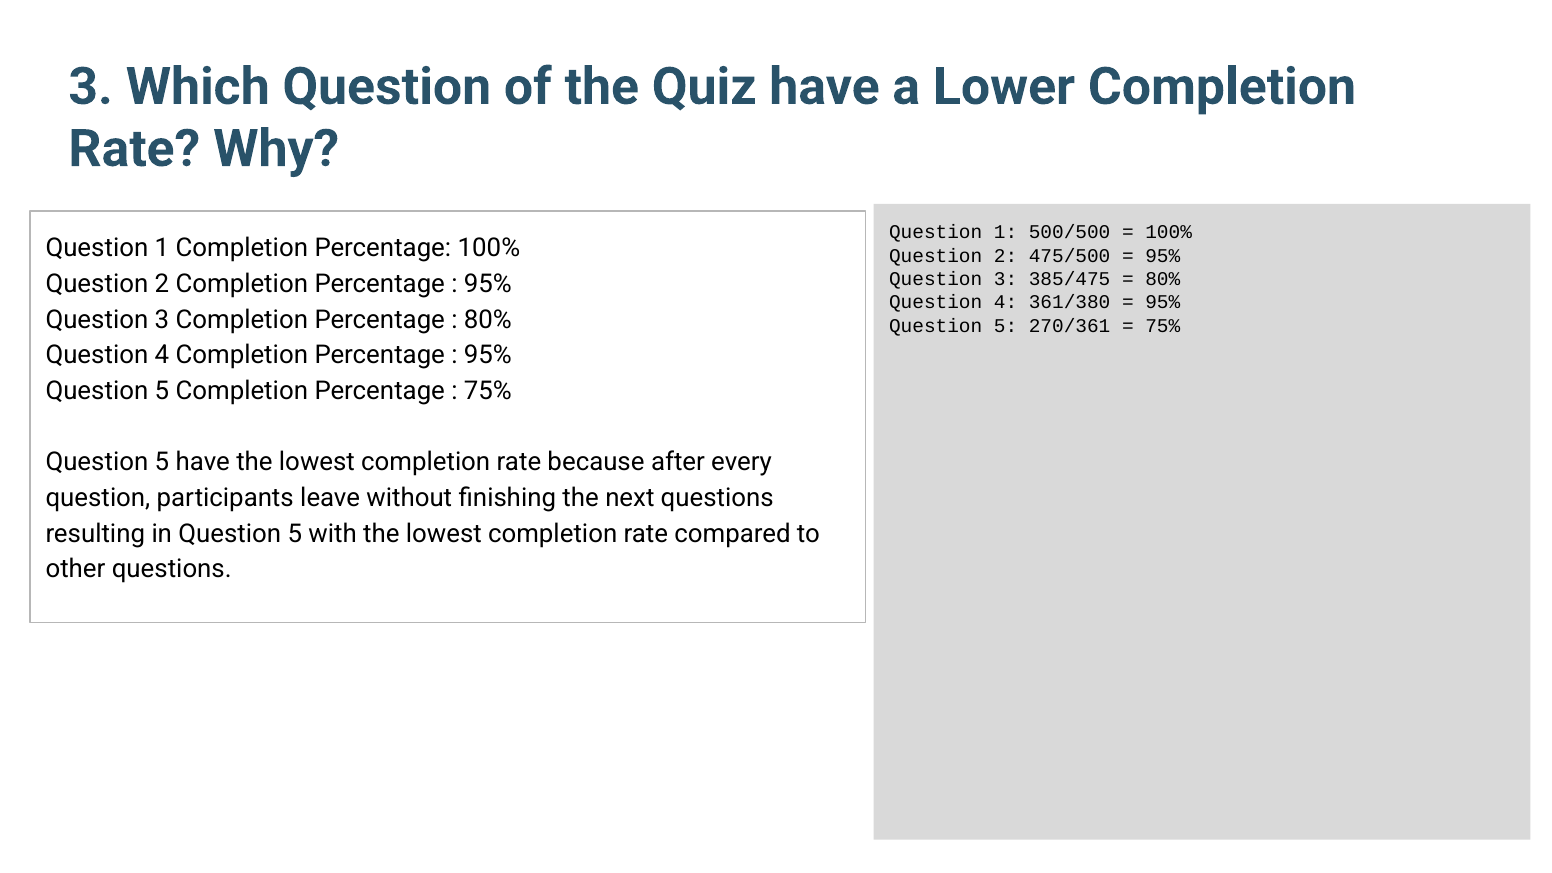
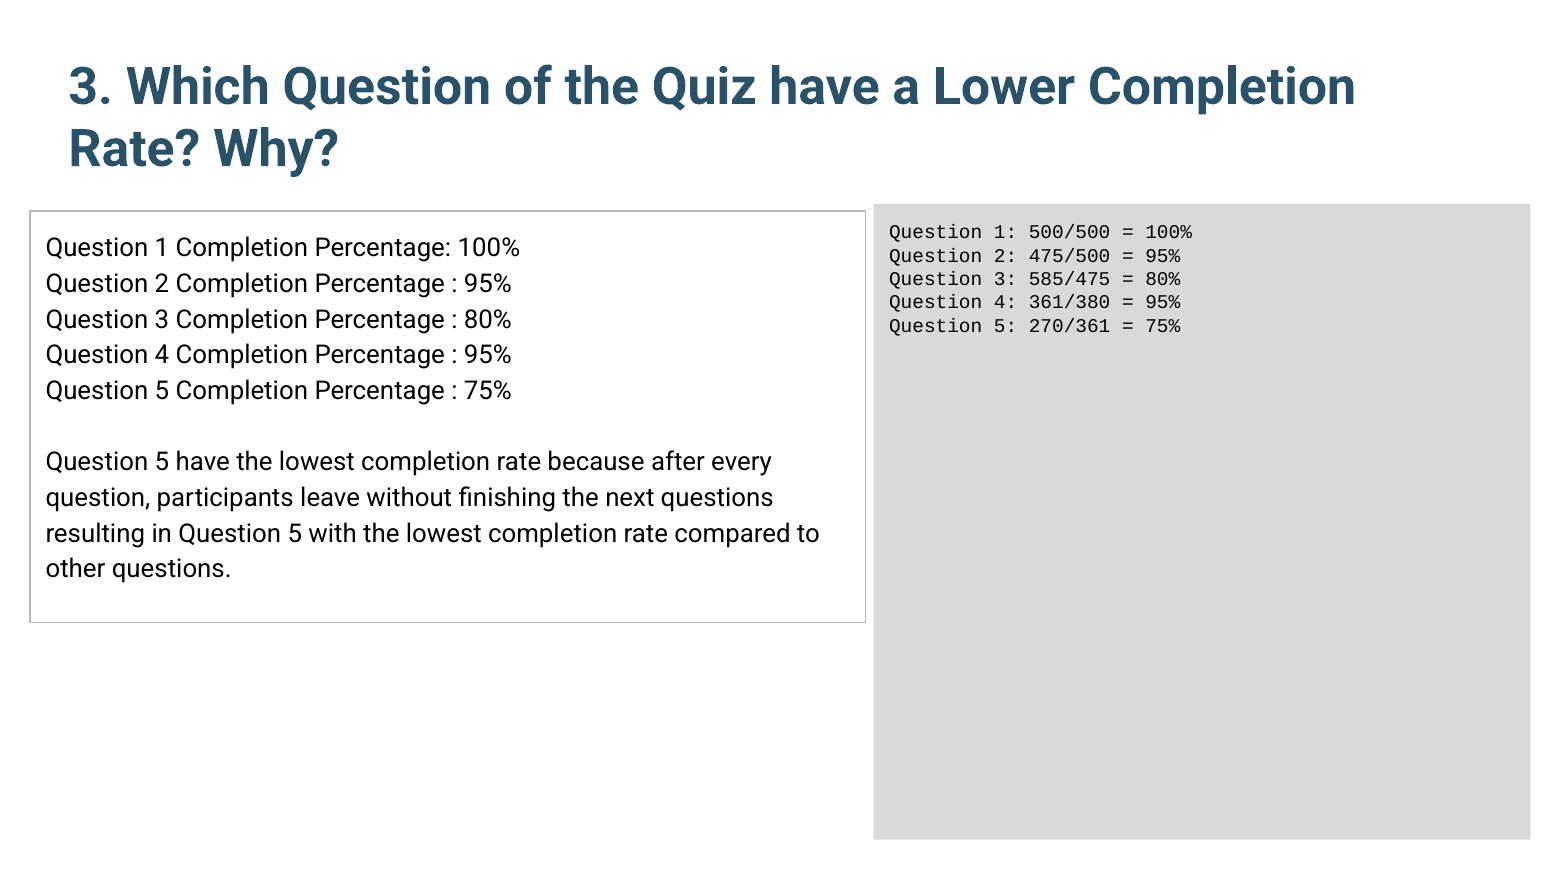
385/475: 385/475 -> 585/475
